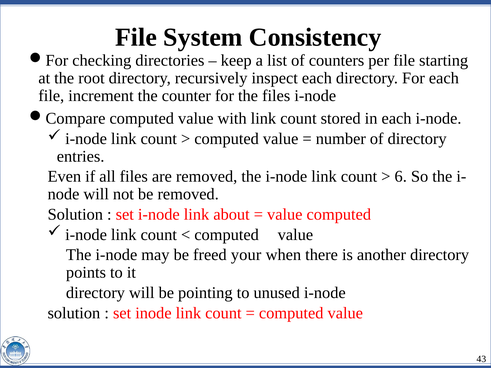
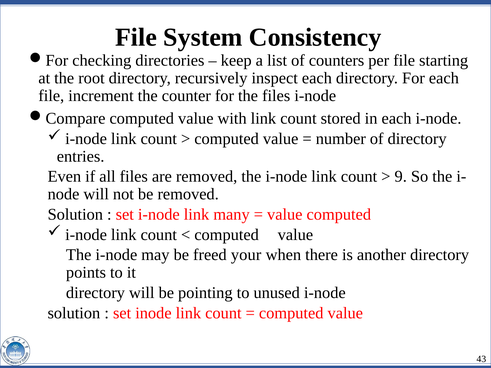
6: 6 -> 9
about: about -> many
